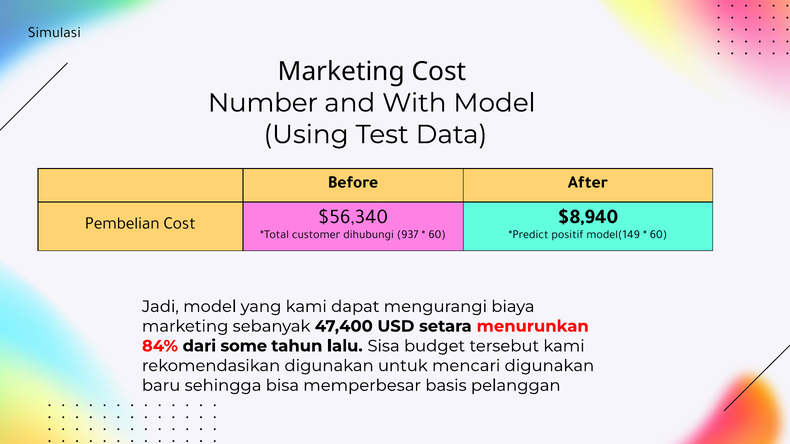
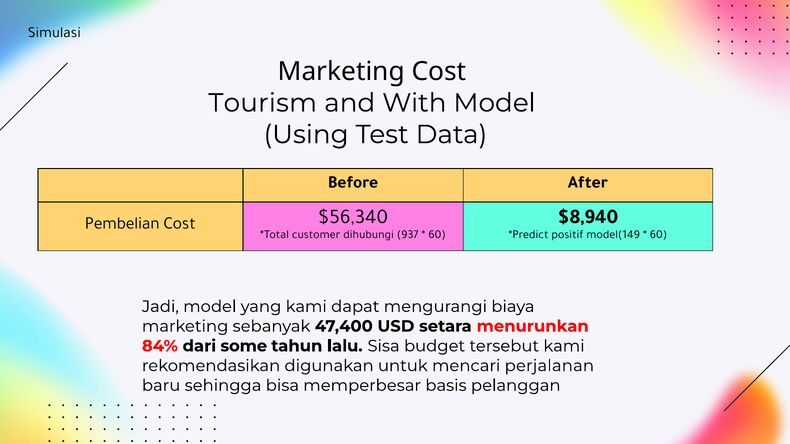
Number: Number -> Tourism
mencari digunakan: digunakan -> perjalanan
